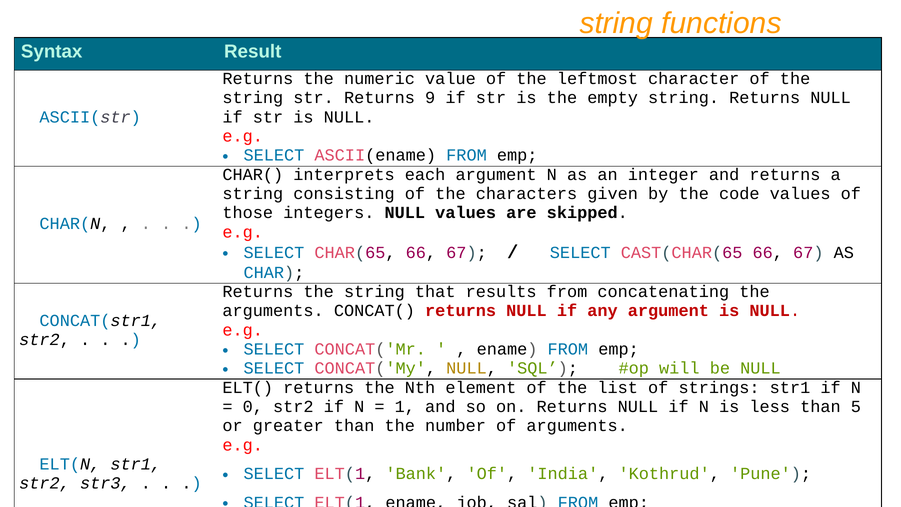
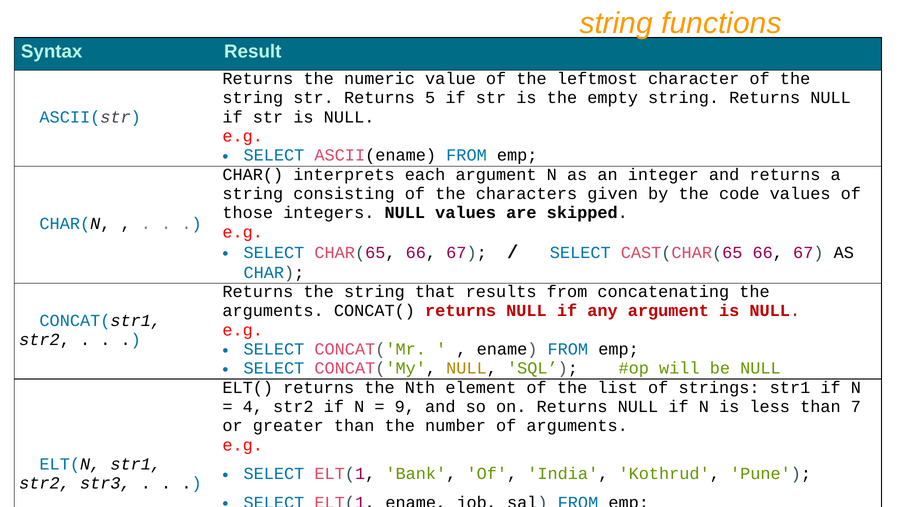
9: 9 -> 5
0: 0 -> 4
1: 1 -> 9
5: 5 -> 7
